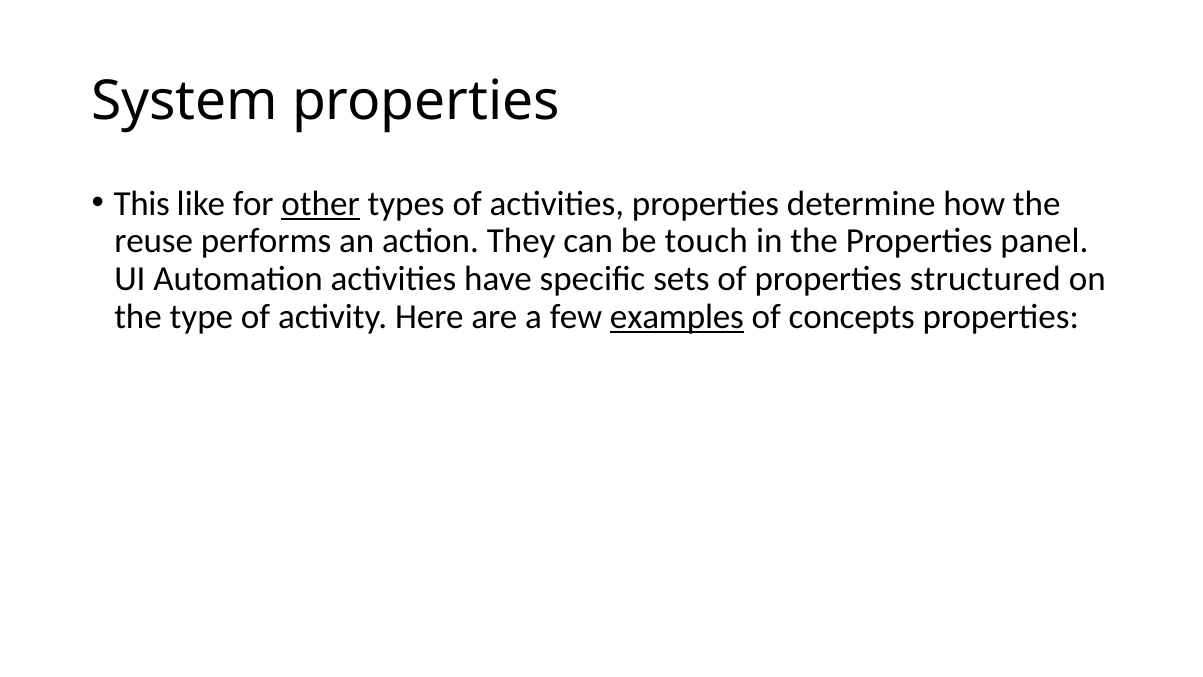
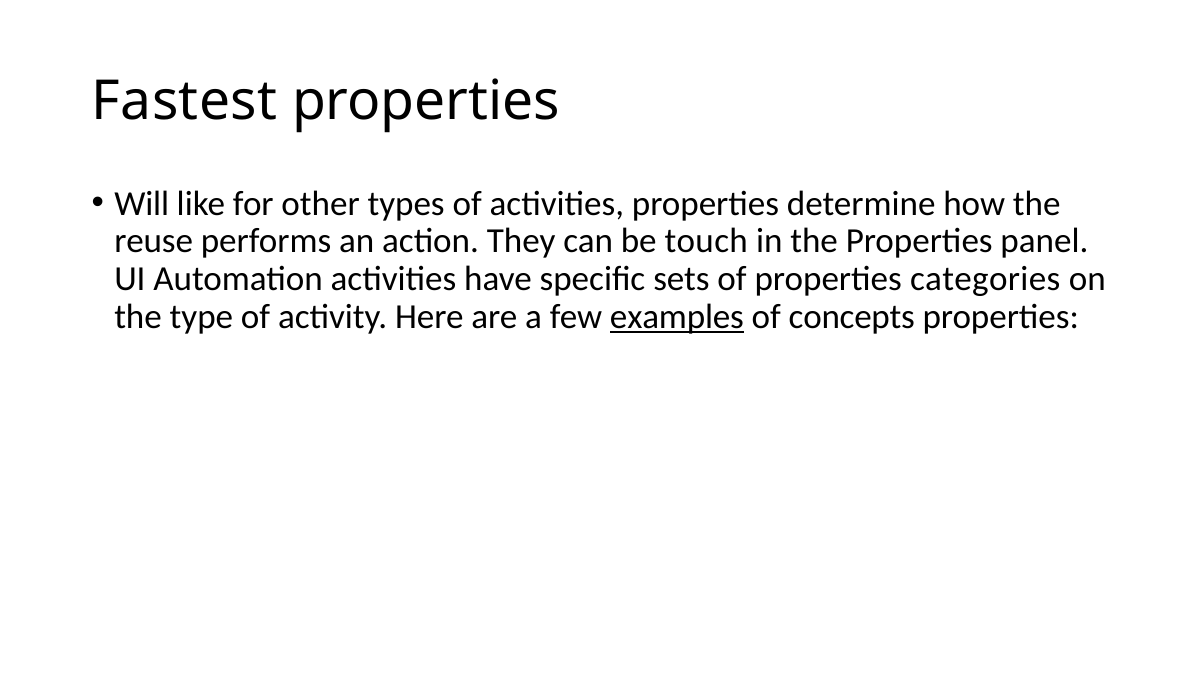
System: System -> Fastest
This: This -> Will
other underline: present -> none
structured: structured -> categories
